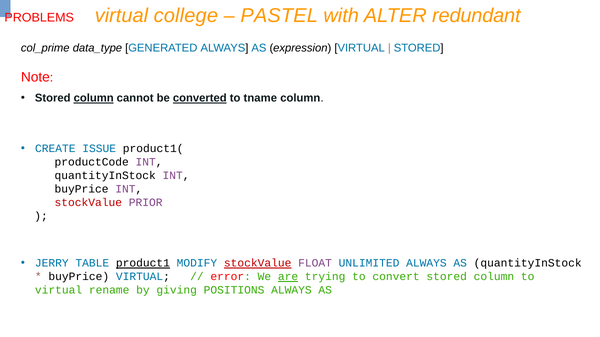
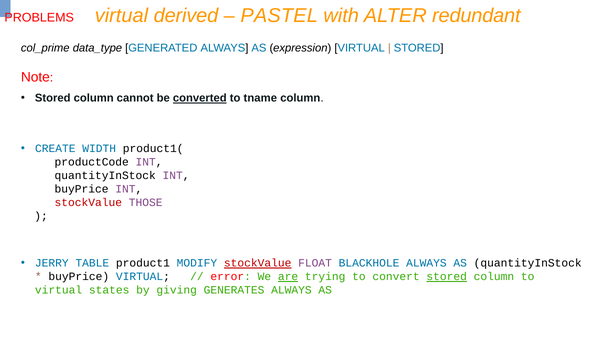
college: college -> derived
column at (94, 98) underline: present -> none
ISSUE: ISSUE -> WIDTH
PRIOR: PRIOR -> THOSE
product1 underline: present -> none
UNLIMITED: UNLIMITED -> BLACKHOLE
stored at (447, 277) underline: none -> present
rename: rename -> states
POSITIONS: POSITIONS -> GENERATES
